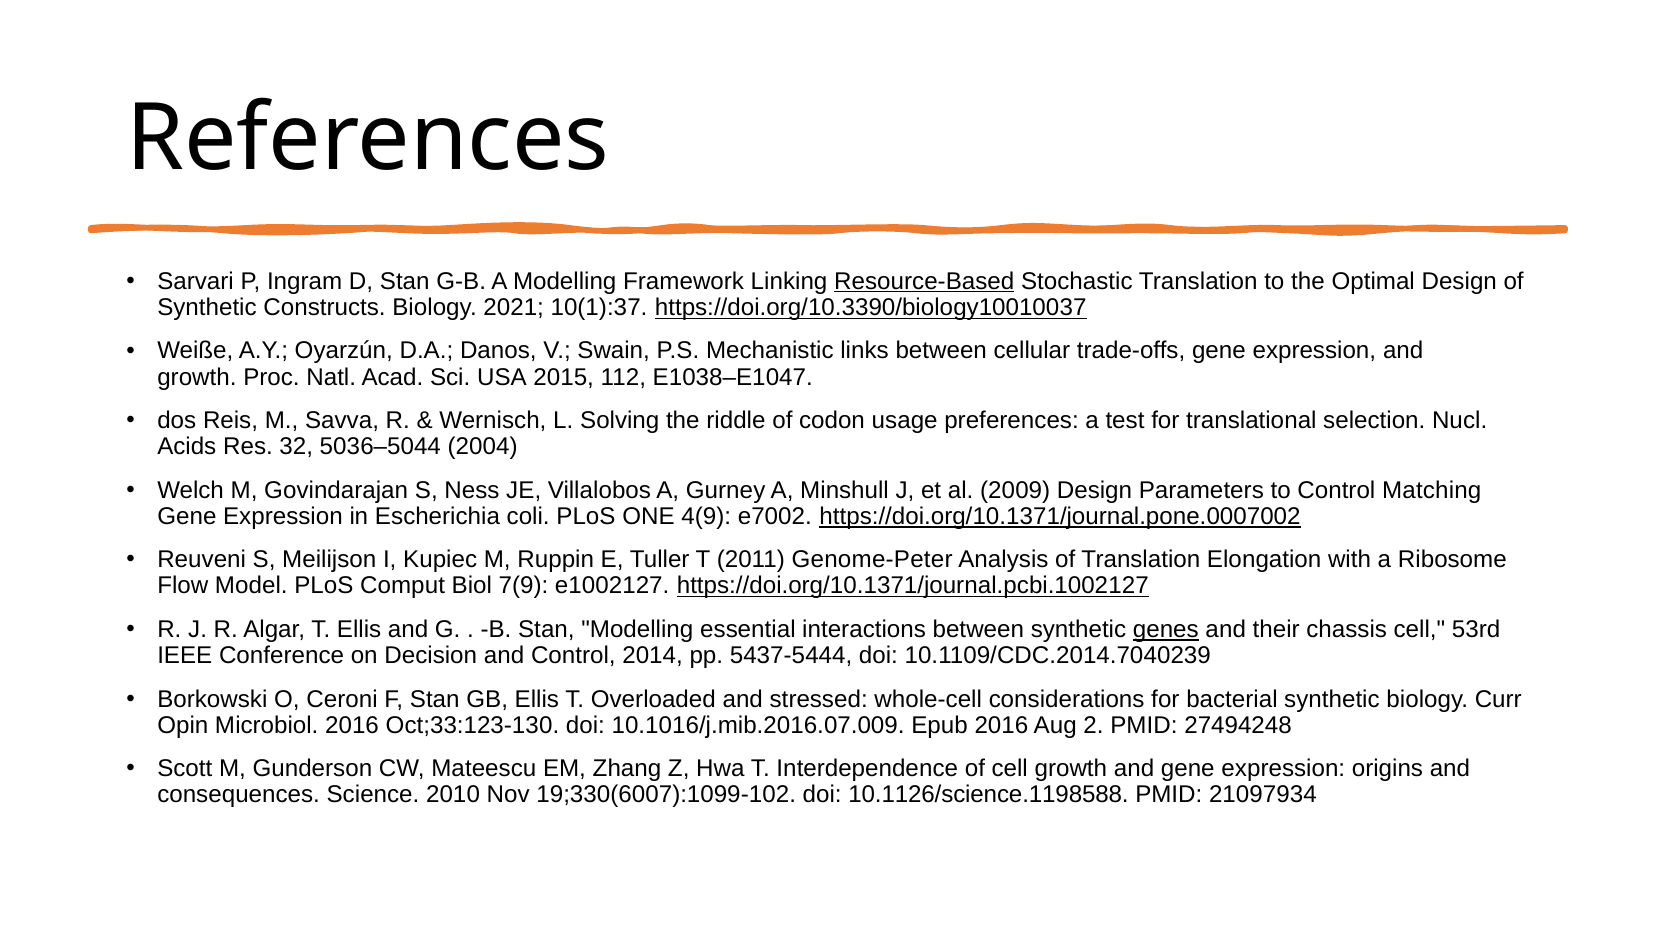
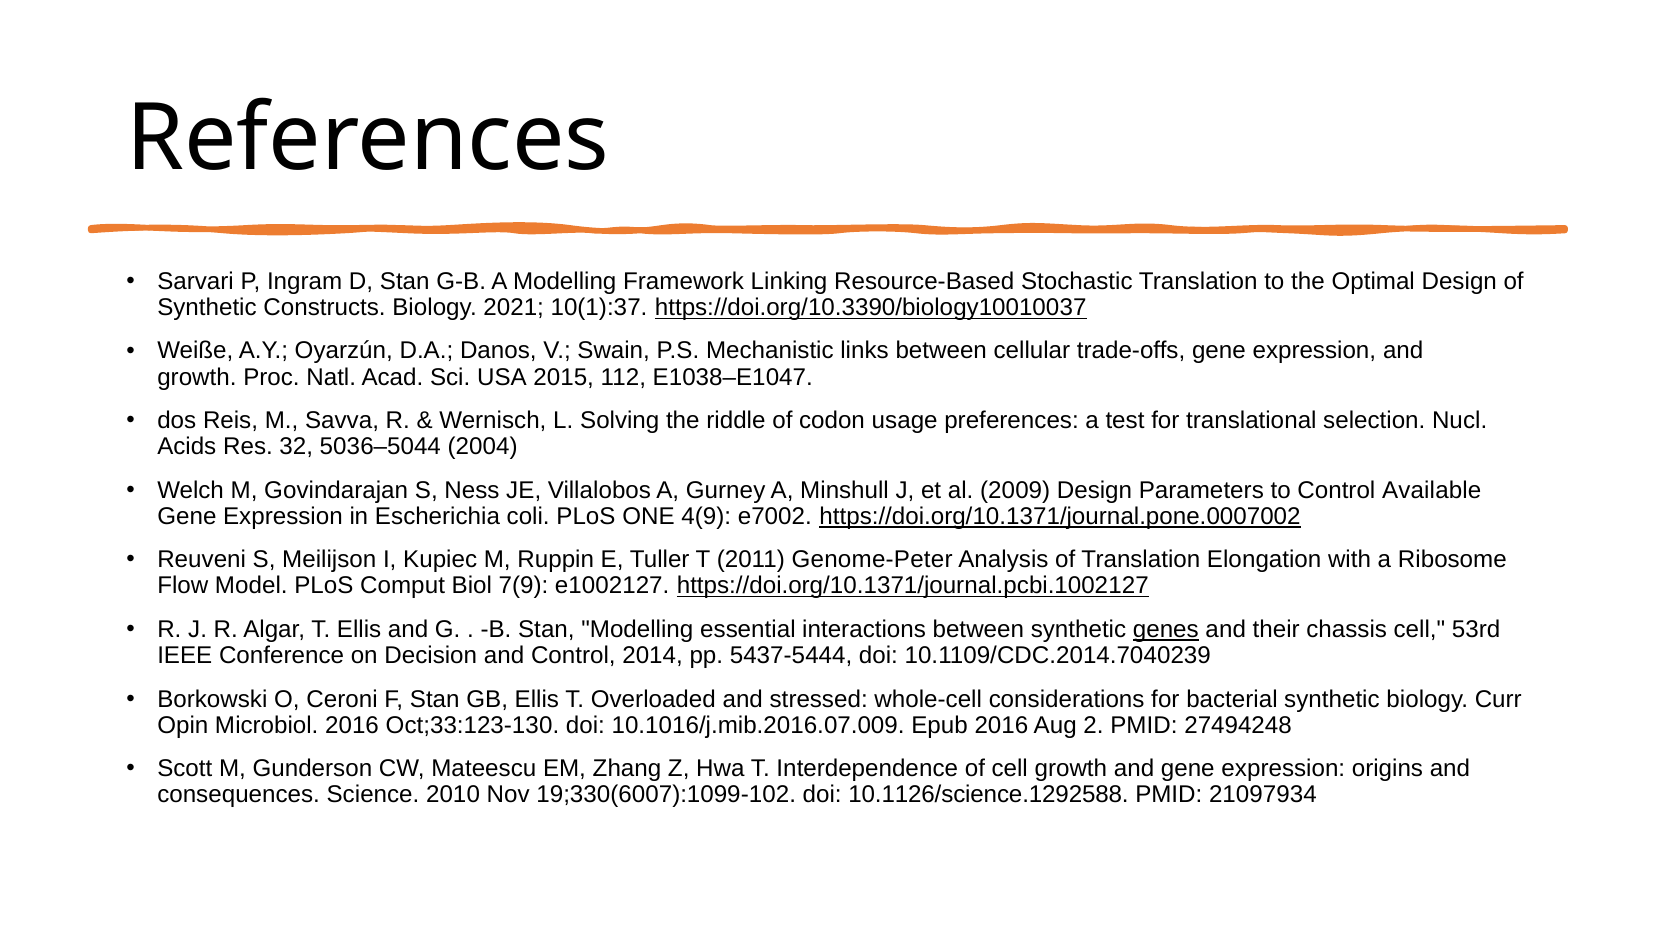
Resource-Based underline: present -> none
Matching: Matching -> Available
10.1126/science.1198588: 10.1126/science.1198588 -> 10.1126/science.1292588
